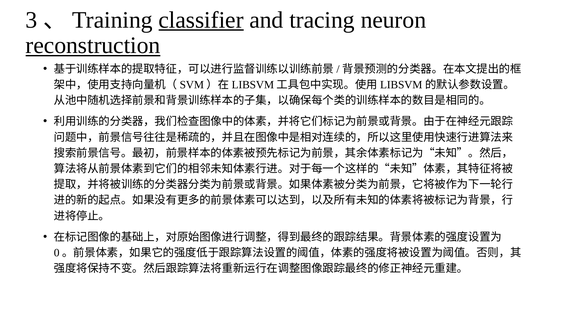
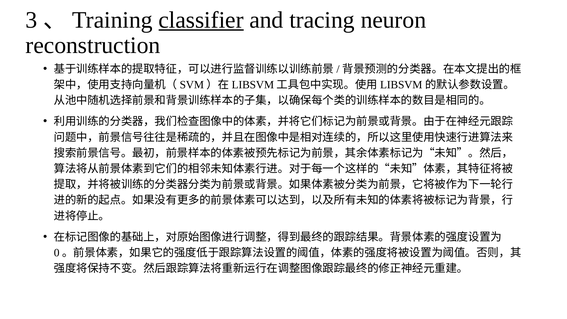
reconstruction underline: present -> none
